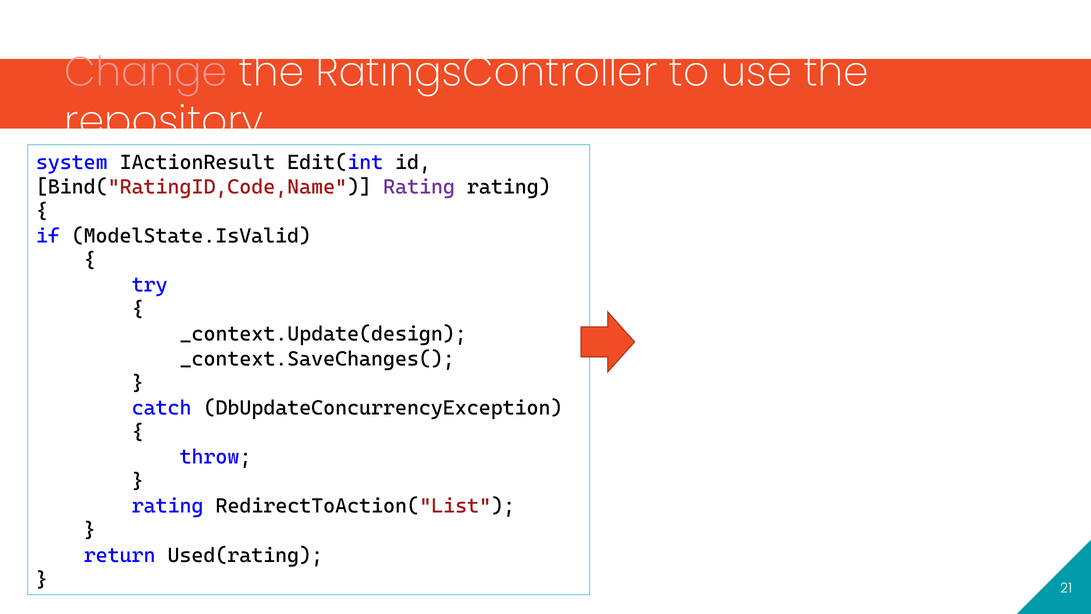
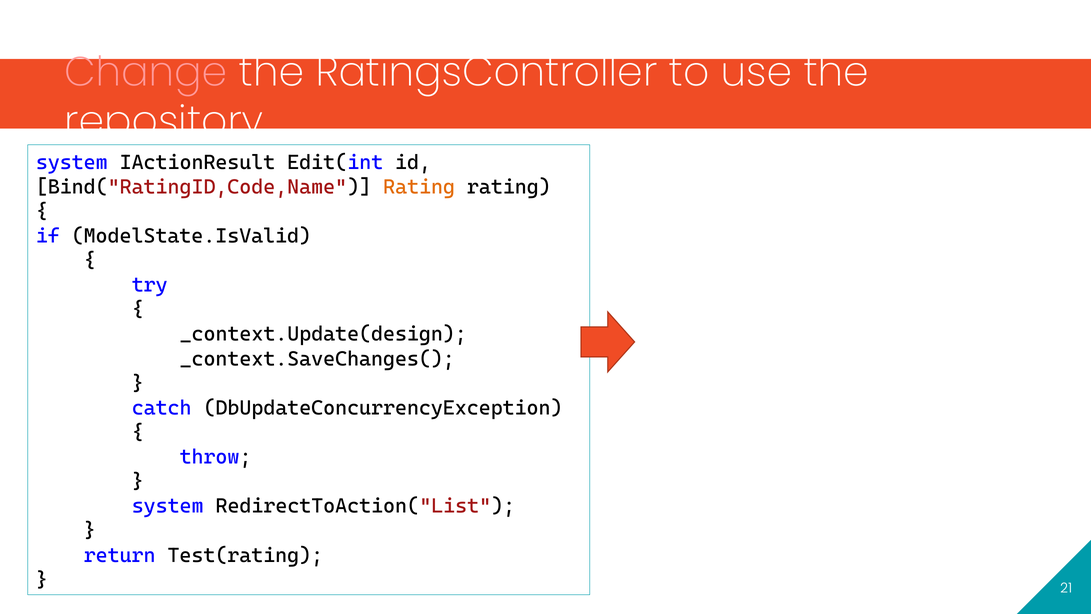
Rating at (419, 187) colour: purple -> orange
rating at (168, 506): rating -> system
Used(rating: Used(rating -> Test(rating
